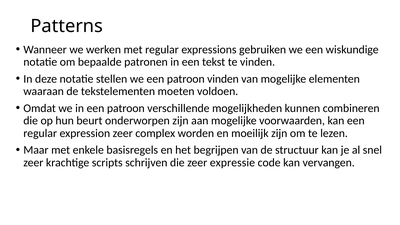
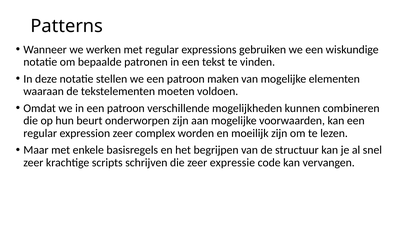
patroon vinden: vinden -> maken
